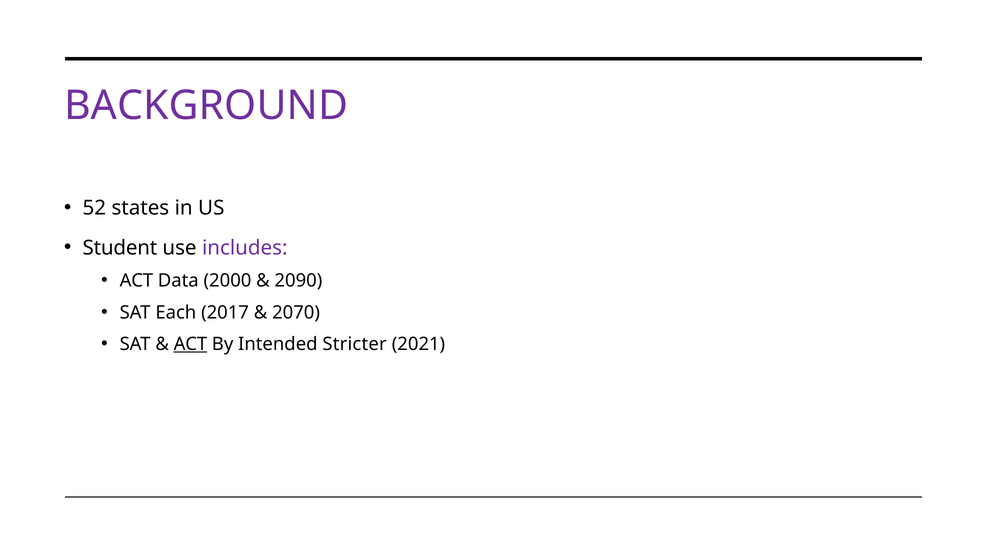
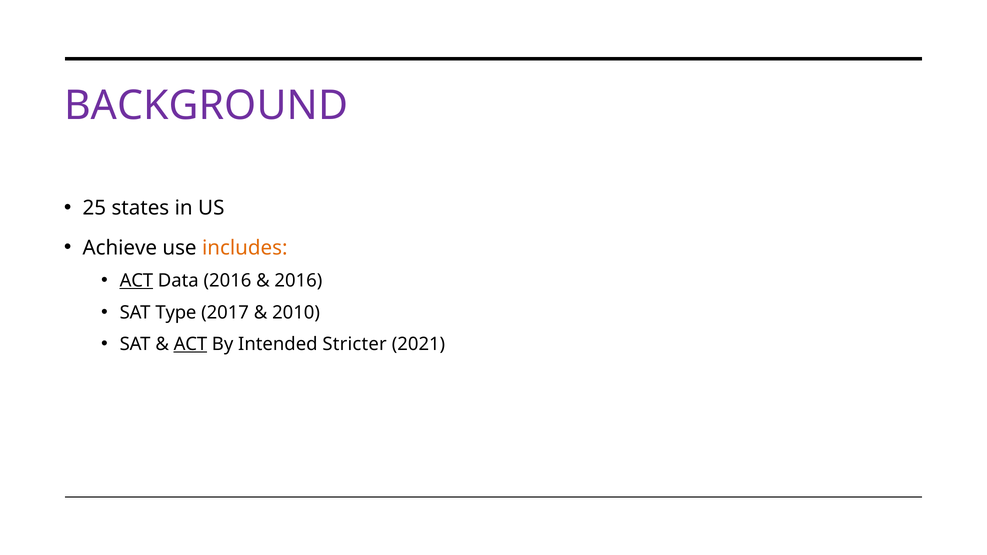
52: 52 -> 25
Student: Student -> Achieve
includes colour: purple -> orange
ACT at (136, 281) underline: none -> present
Data 2000: 2000 -> 2016
2090 at (298, 281): 2090 -> 2016
Each: Each -> Type
2070: 2070 -> 2010
